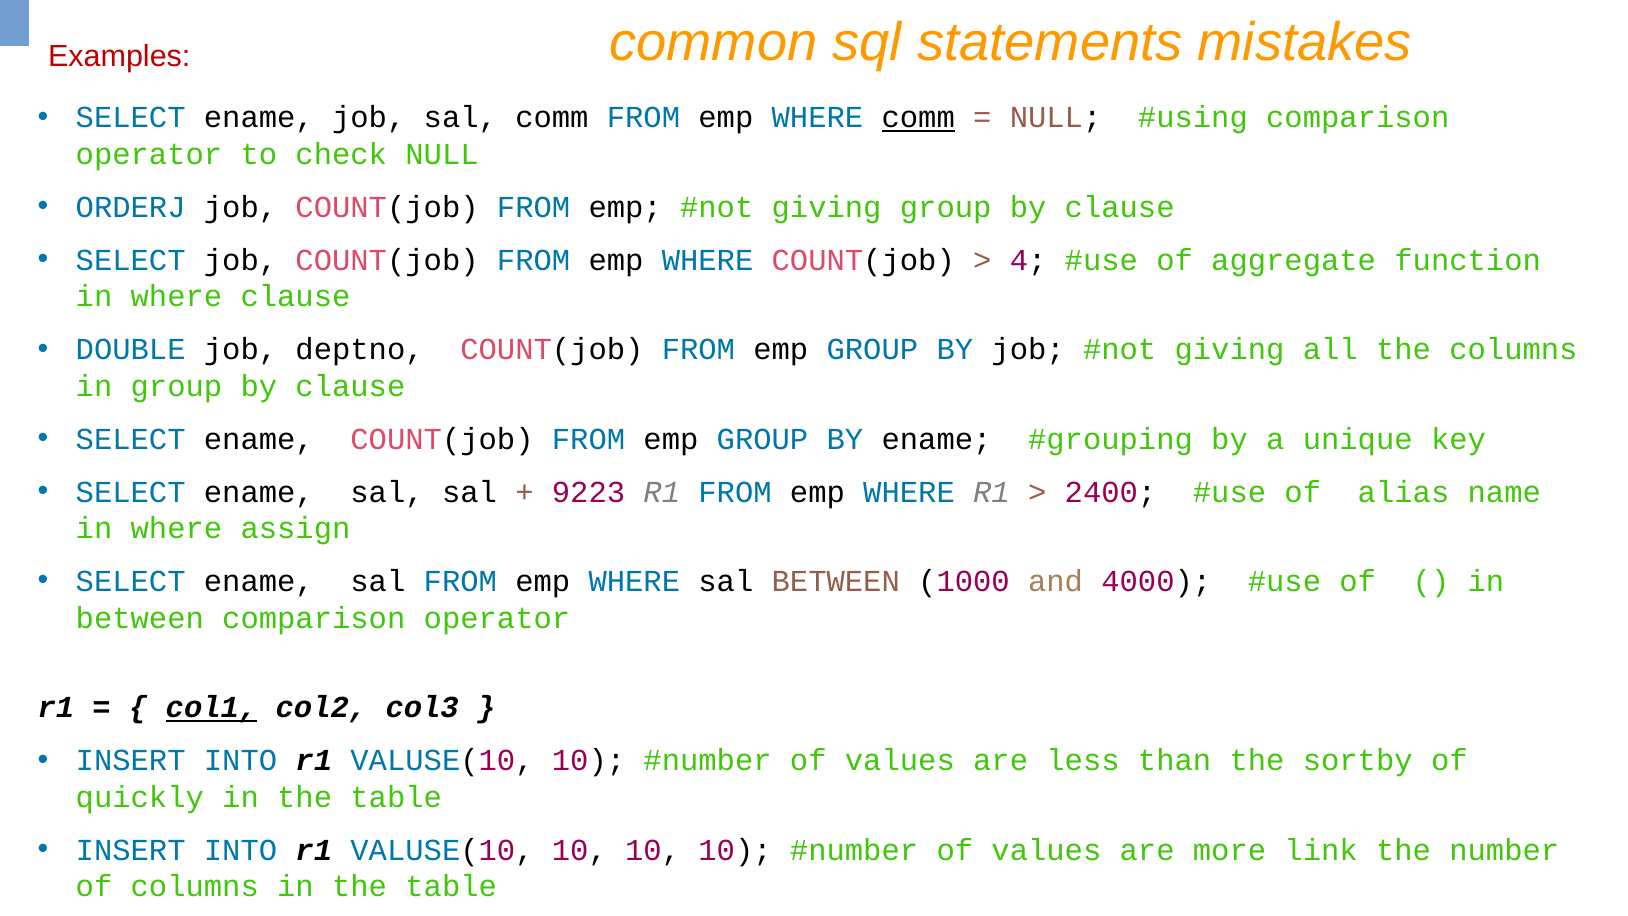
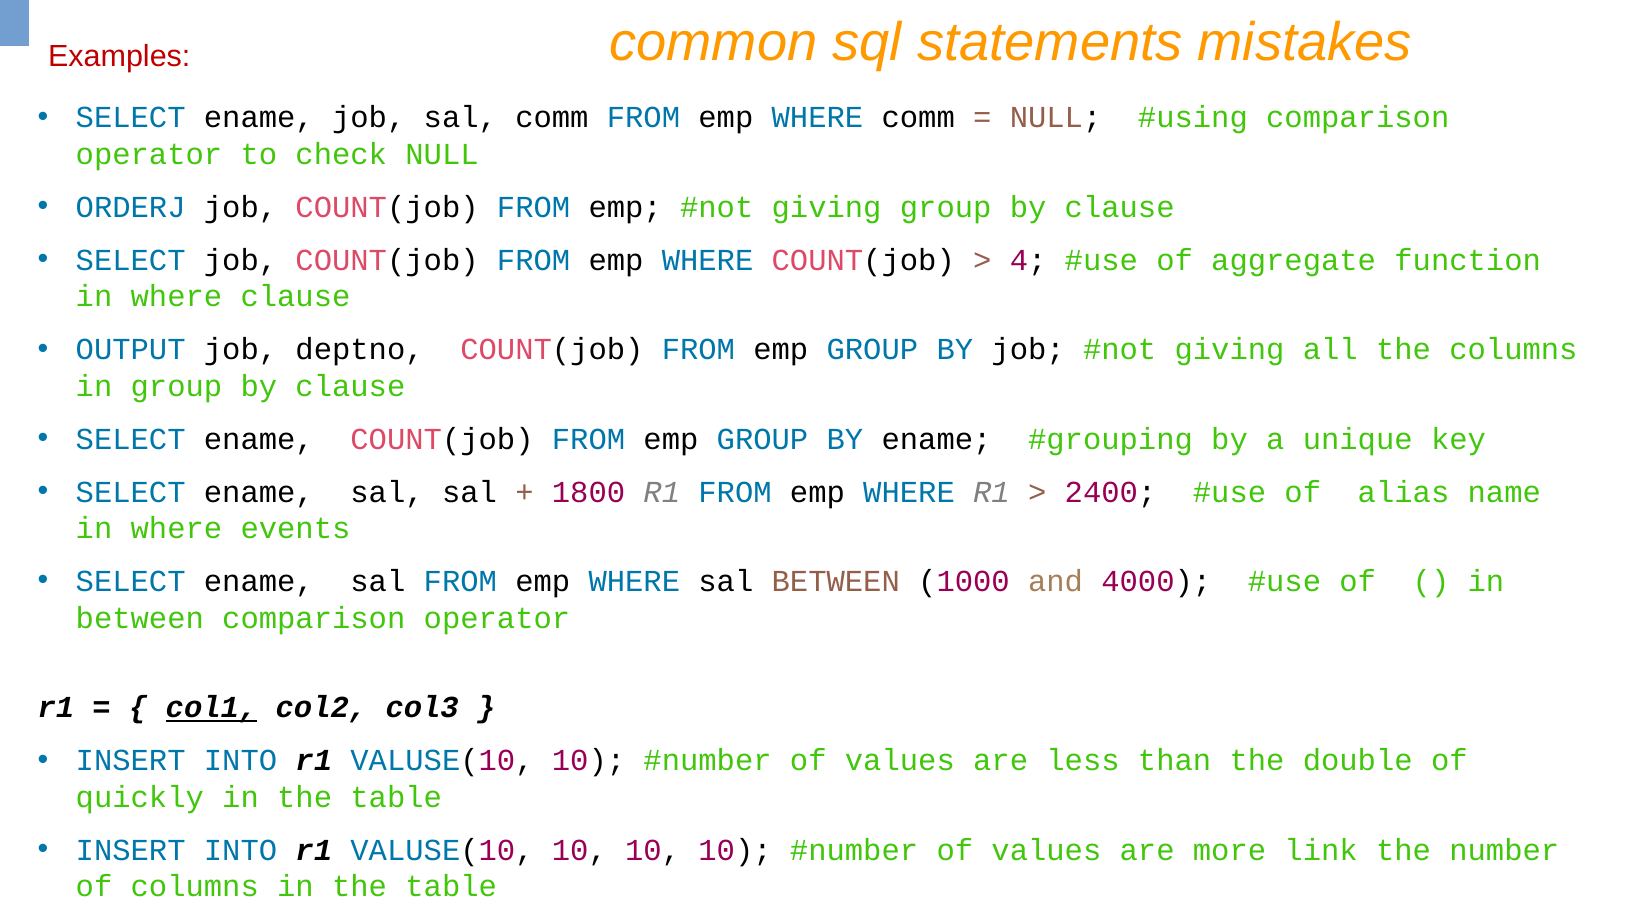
comm at (918, 118) underline: present -> none
DOUBLE: DOUBLE -> OUTPUT
9223: 9223 -> 1800
assign: assign -> events
sortby: sortby -> double
